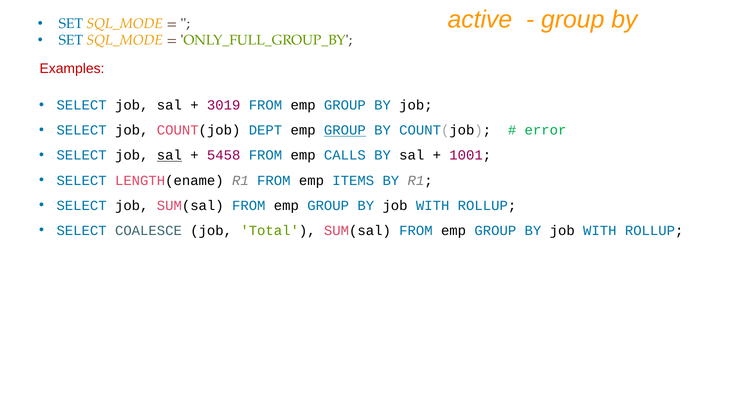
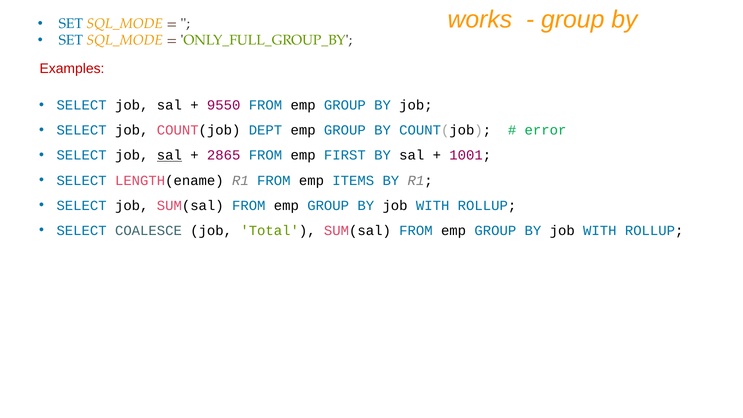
active: active -> works
3019: 3019 -> 9550
GROUP at (345, 130) underline: present -> none
5458: 5458 -> 2865
CALLS: CALLS -> FIRST
